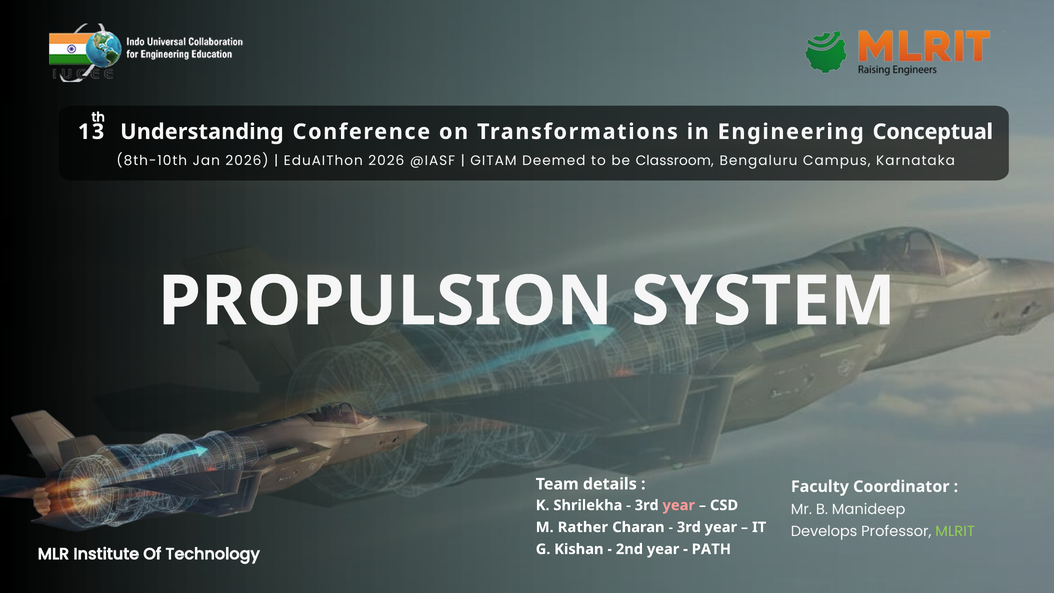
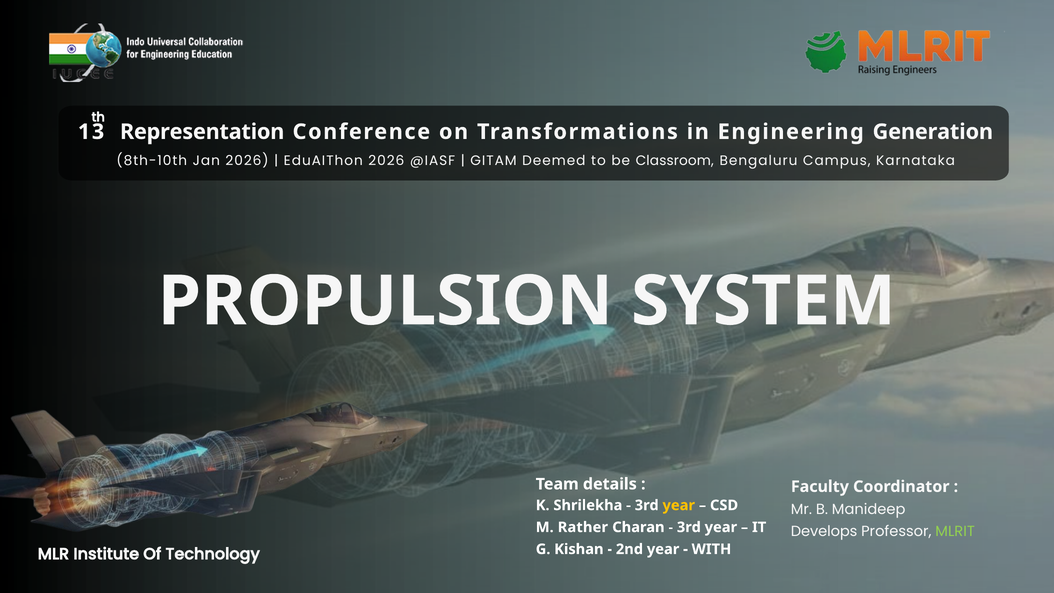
Understanding: Understanding -> Representation
Conceptual: Conceptual -> Generation
year at (679, 505) colour: pink -> yellow
PATH: PATH -> WITH
